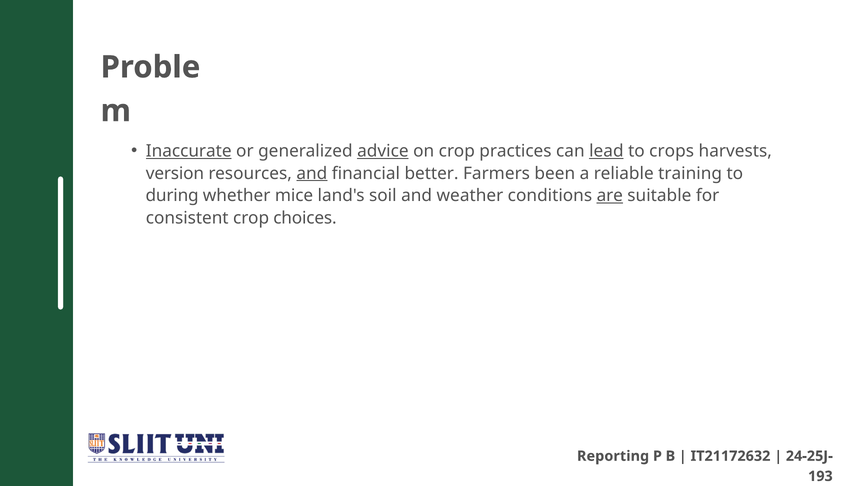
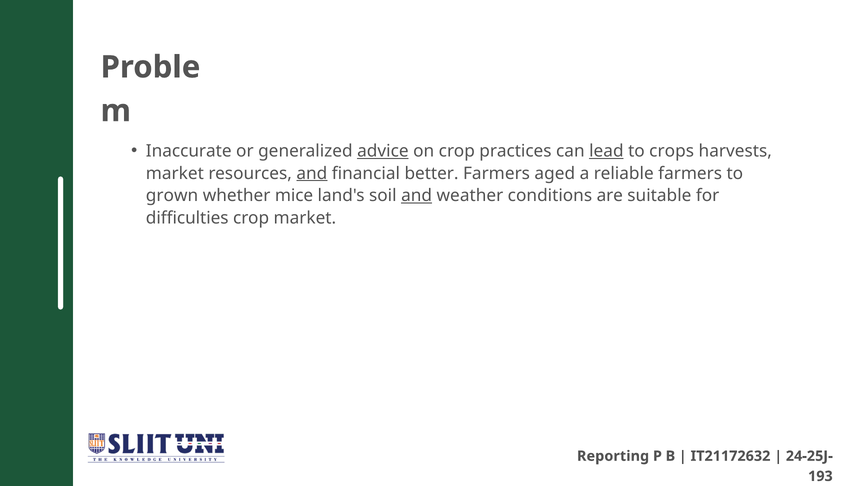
Inaccurate underline: present -> none
version at (175, 173): version -> market
been: been -> aged
reliable training: training -> farmers
during: during -> grown
and at (417, 196) underline: none -> present
are underline: present -> none
consistent: consistent -> difficulties
crop choices: choices -> market
